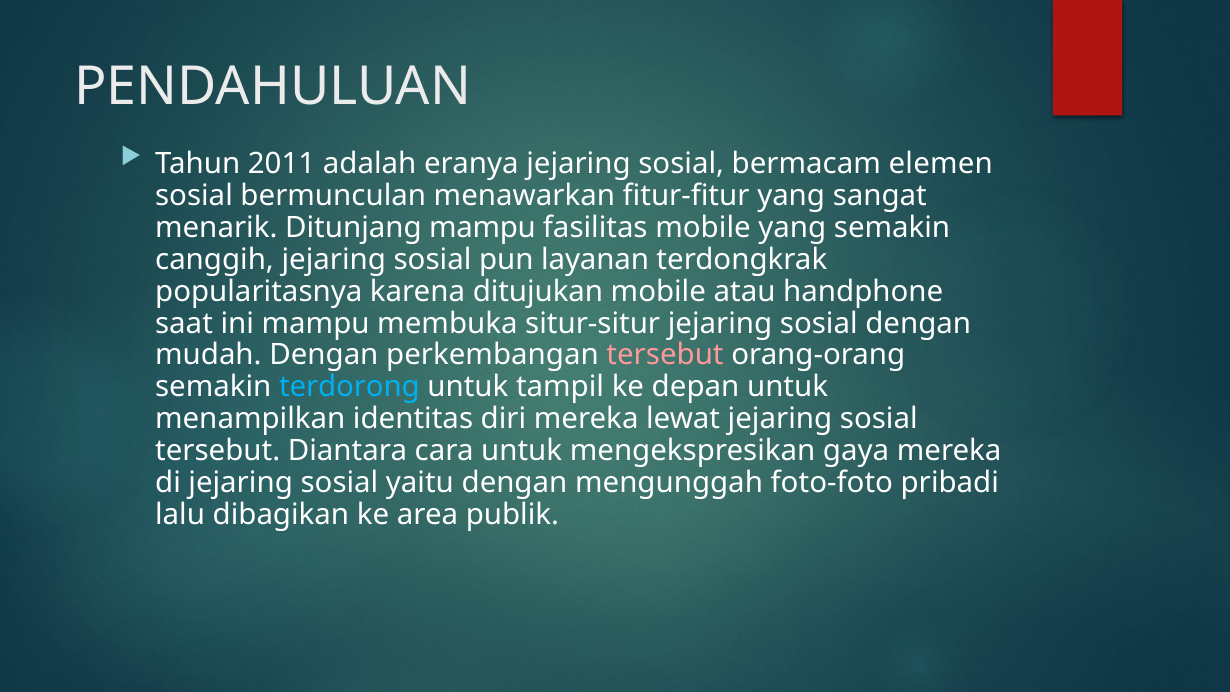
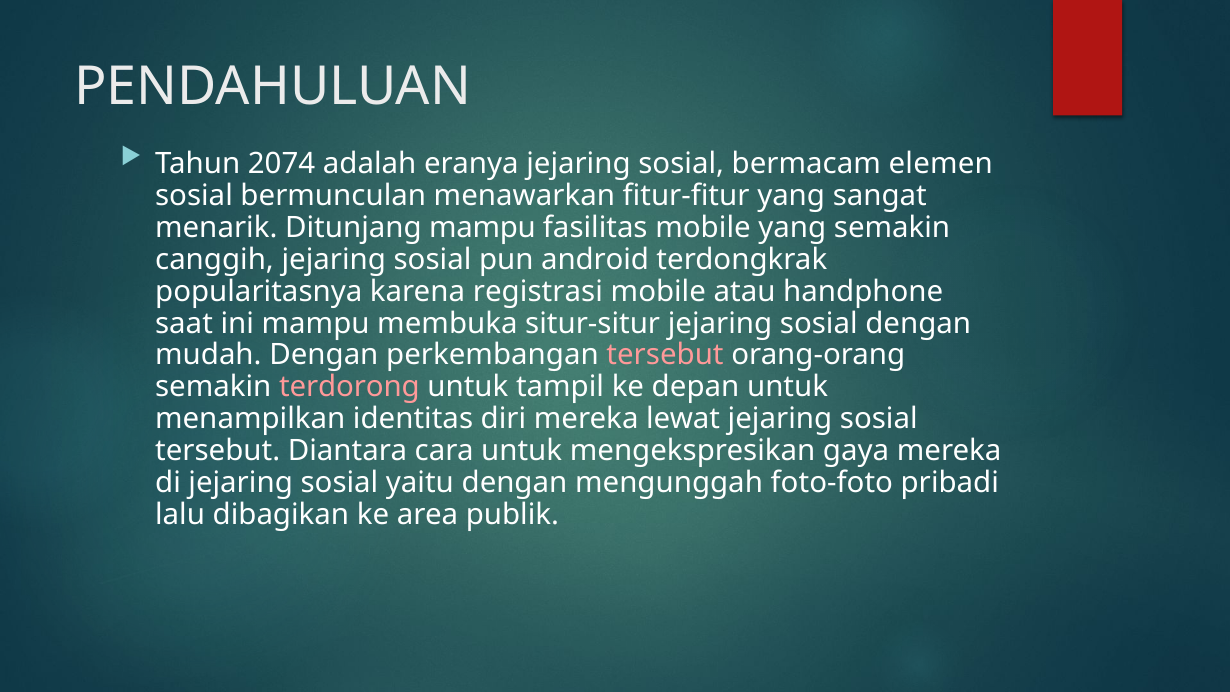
2011: 2011 -> 2074
layanan: layanan -> android
ditujukan: ditujukan -> registrasi
terdorong colour: light blue -> pink
